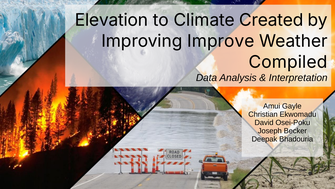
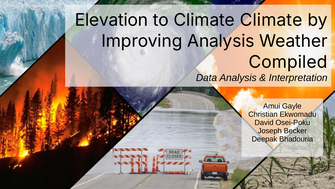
Climate Created: Created -> Climate
Improving Improve: Improve -> Analysis
